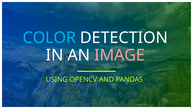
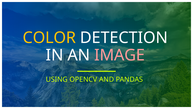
COLOR colour: light blue -> yellow
